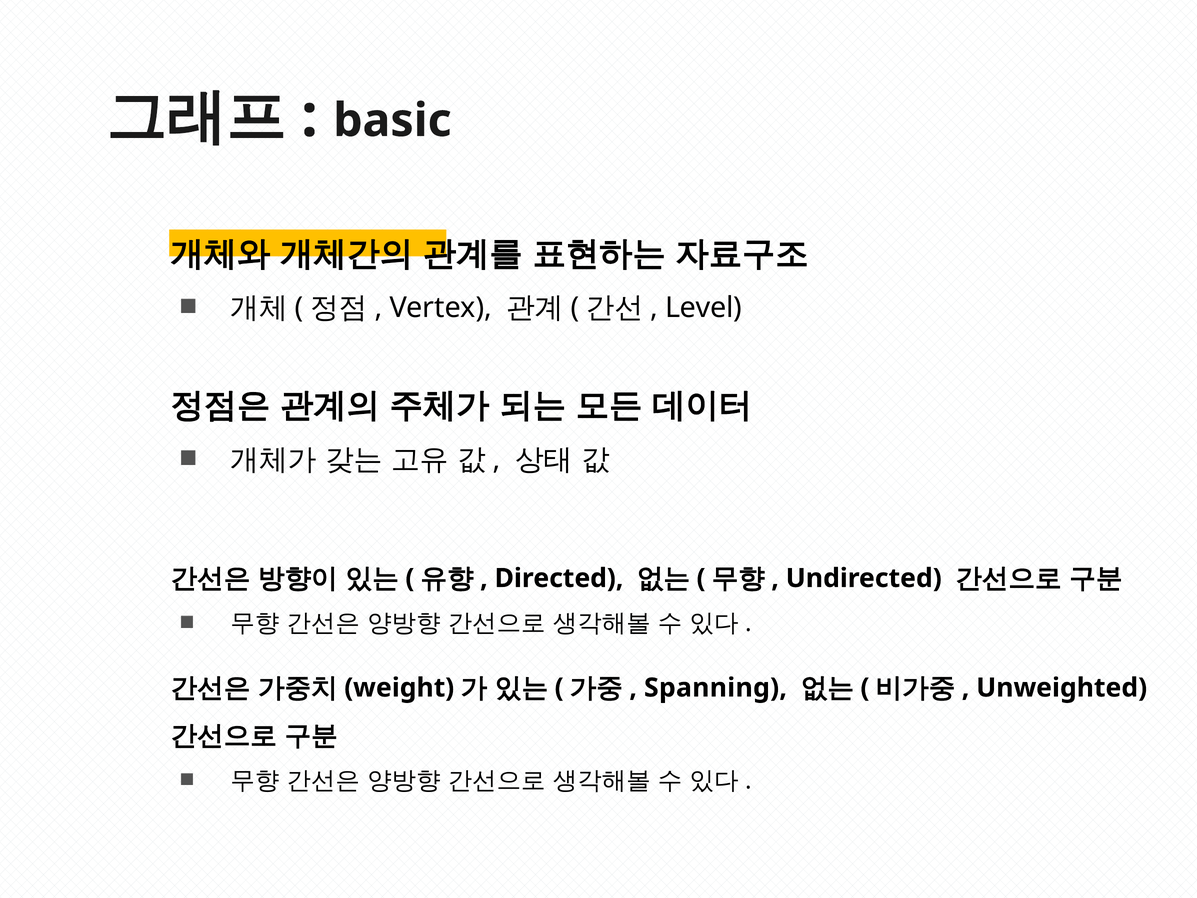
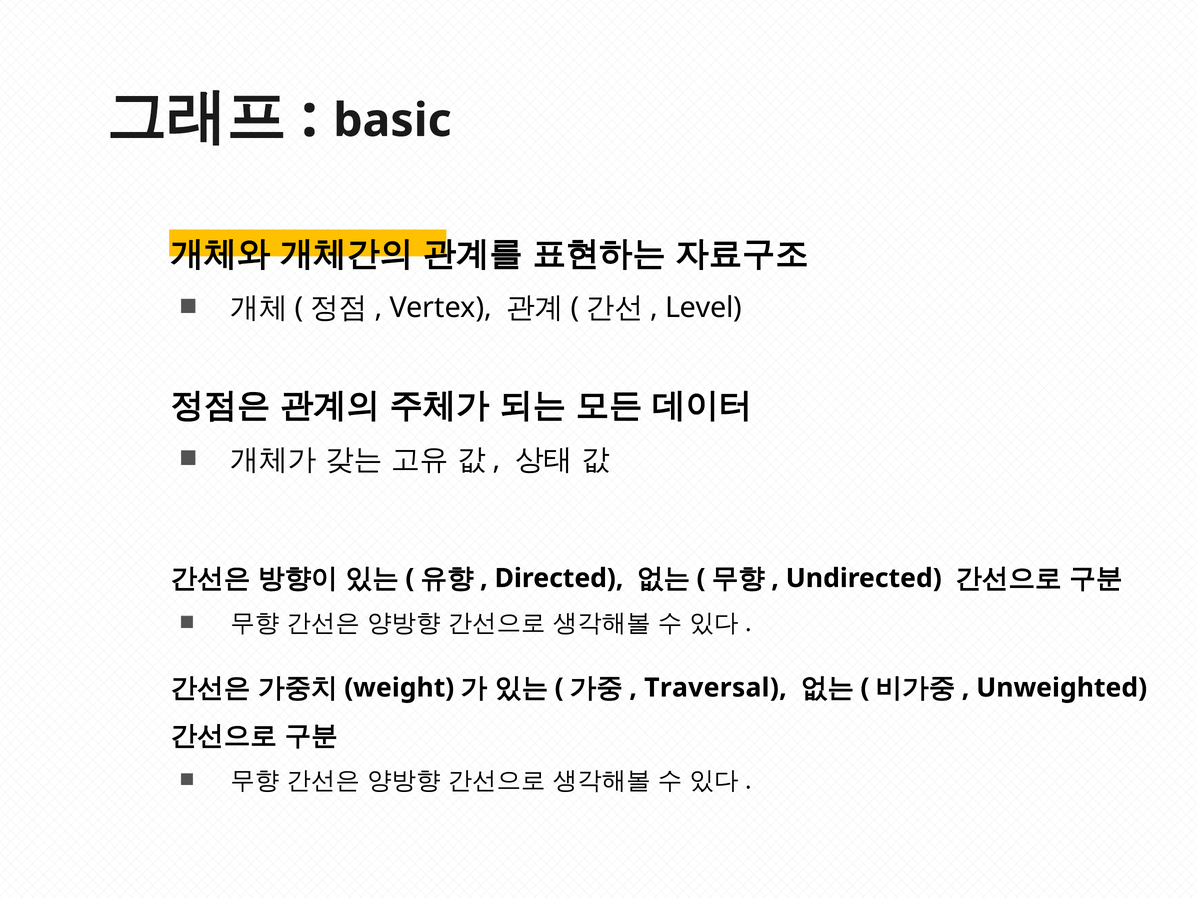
Spanning: Spanning -> Traversal
